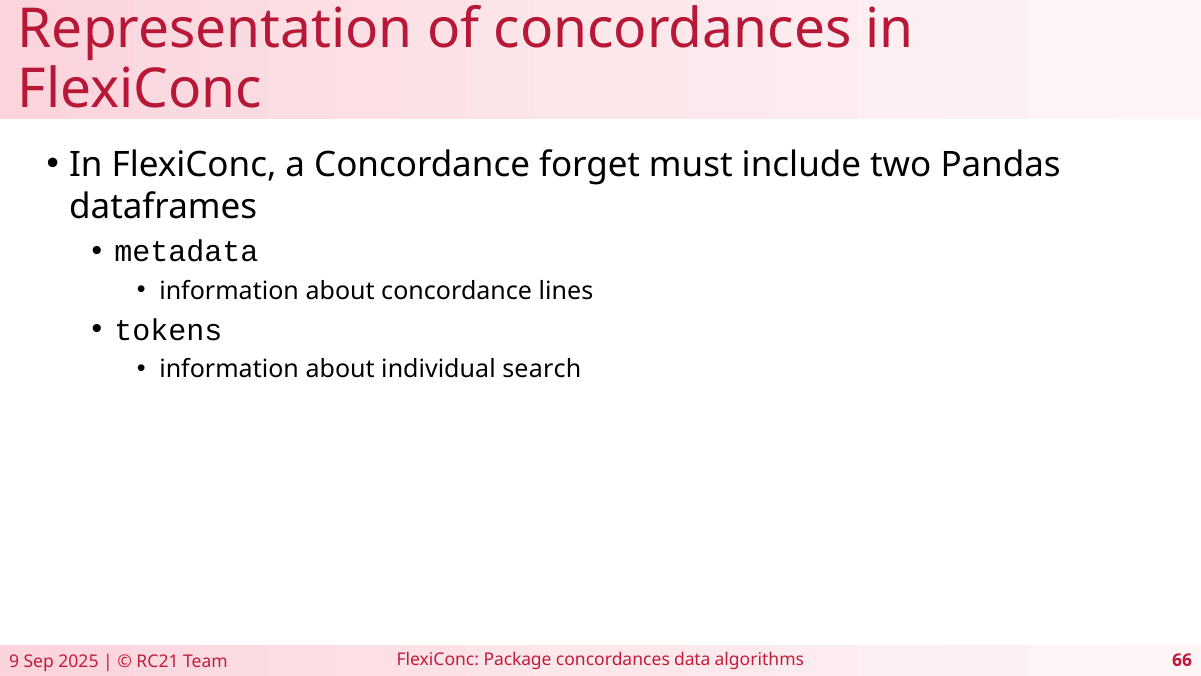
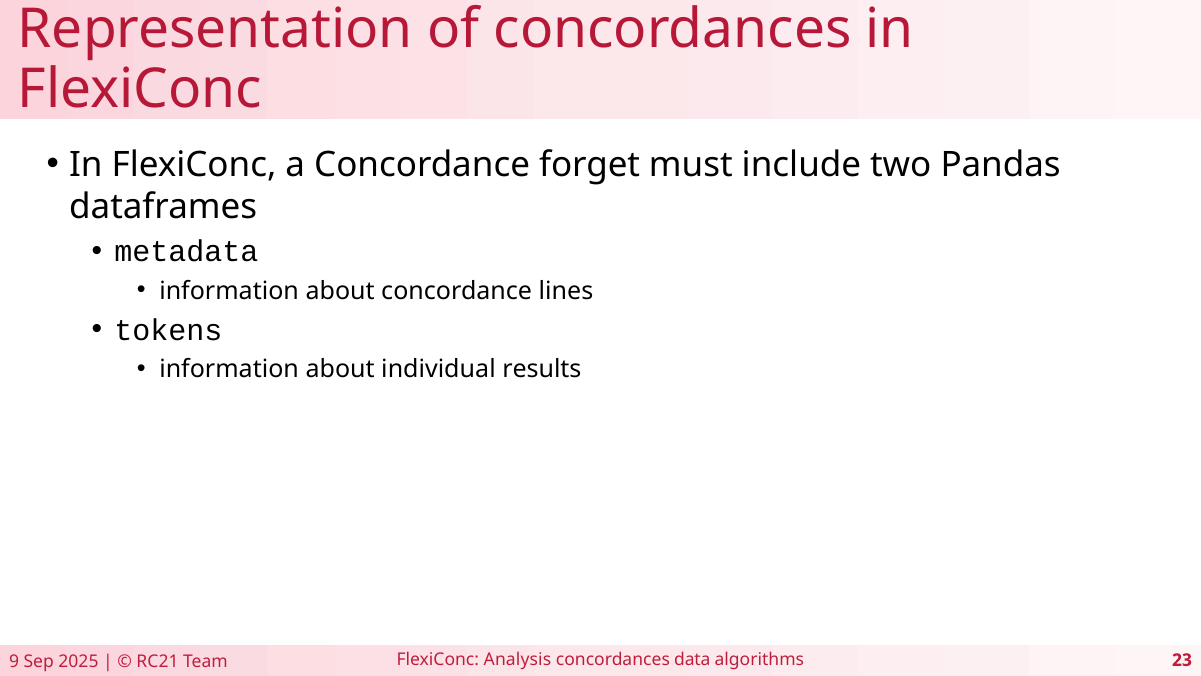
search: search -> results
Package: Package -> Analysis
66: 66 -> 23
